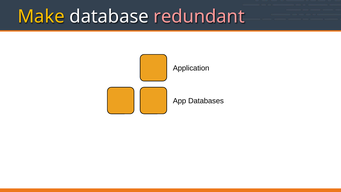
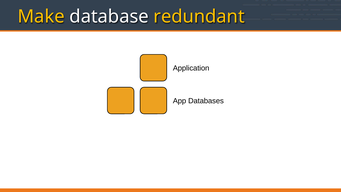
redundant colour: pink -> yellow
